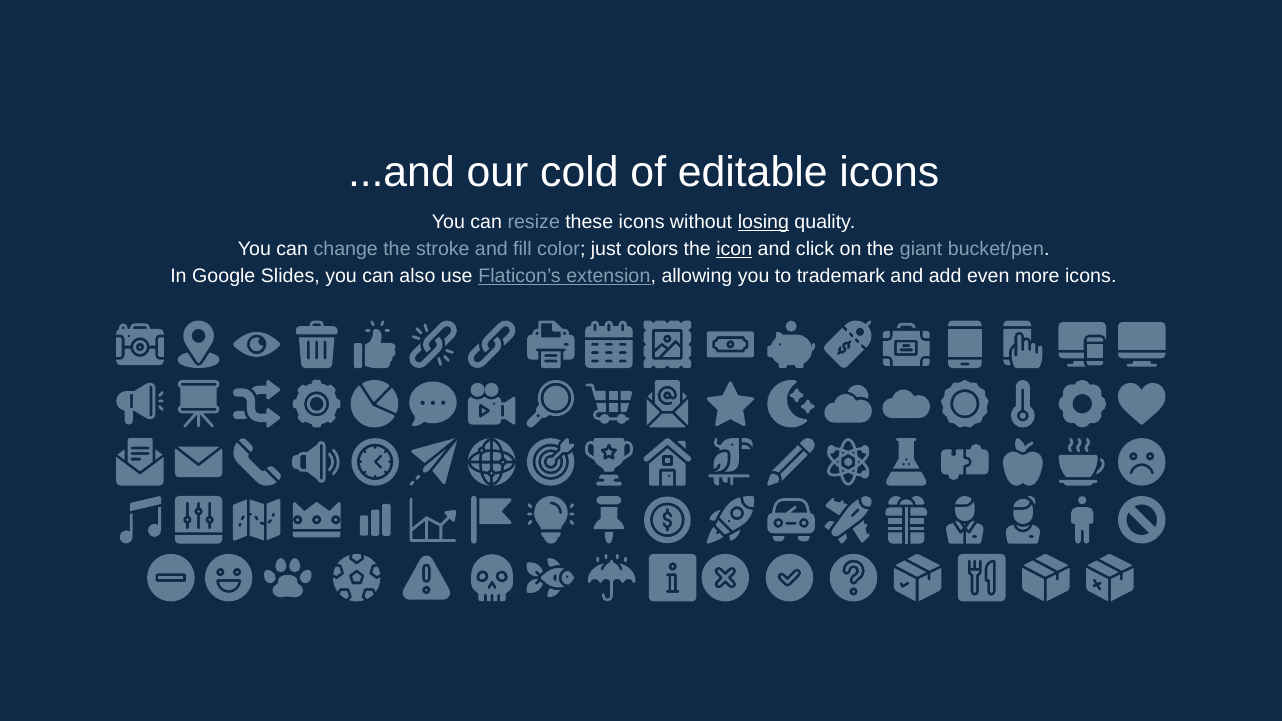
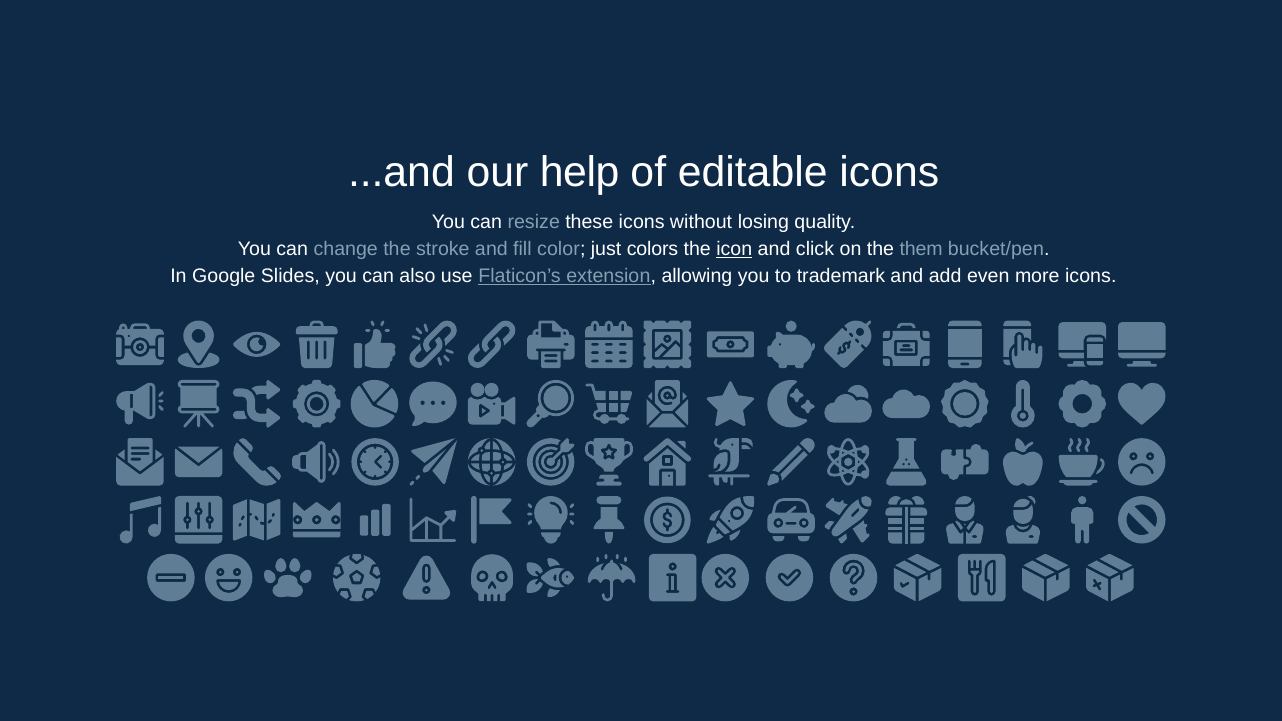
cold: cold -> help
losing underline: present -> none
giant: giant -> them
